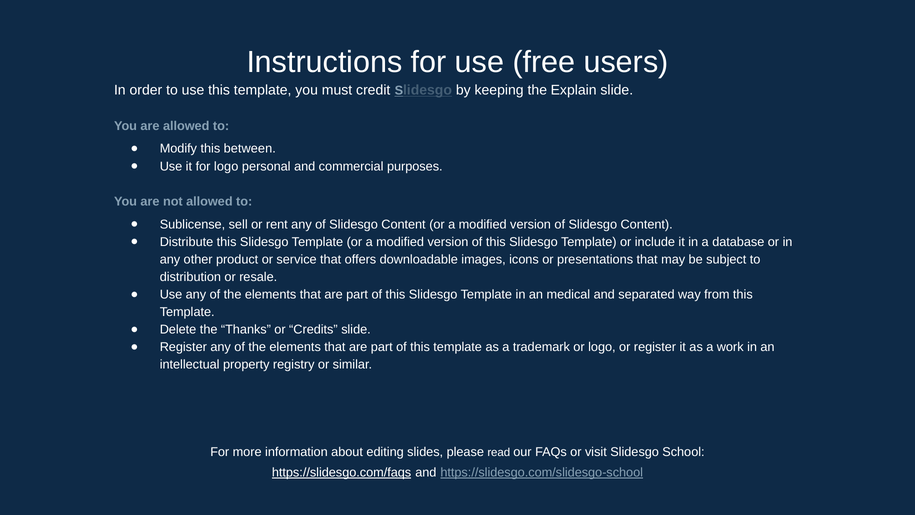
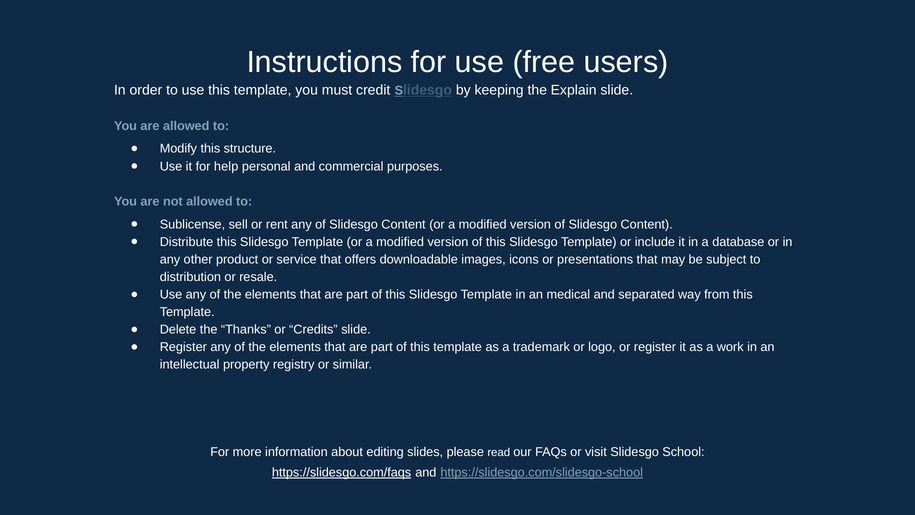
between: between -> structure
for logo: logo -> help
